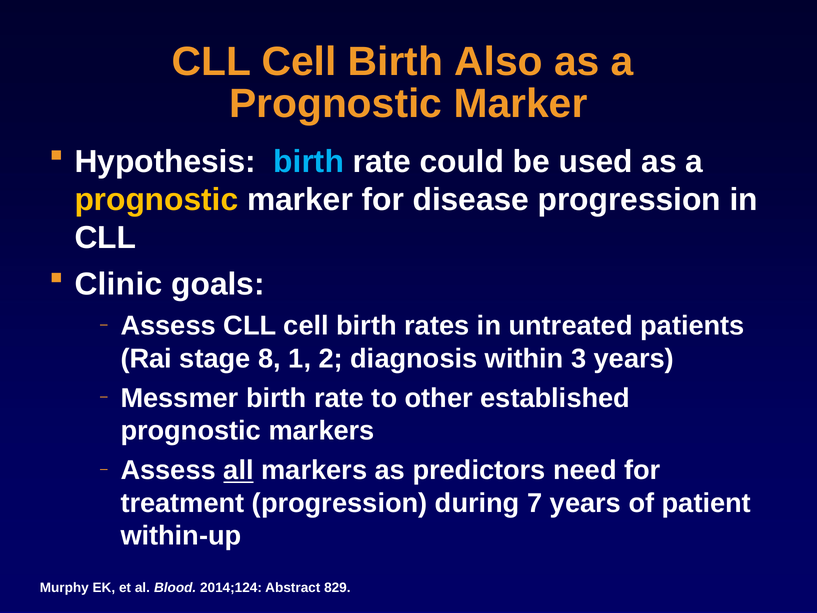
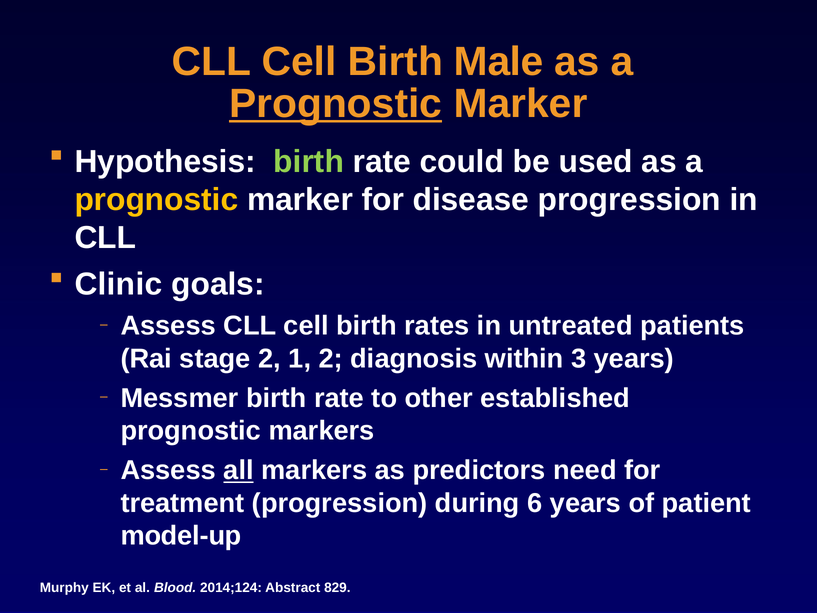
Also: Also -> Male
Prognostic at (336, 104) underline: none -> present
birth at (309, 162) colour: light blue -> light green
stage 8: 8 -> 2
7: 7 -> 6
within-up: within-up -> model-up
